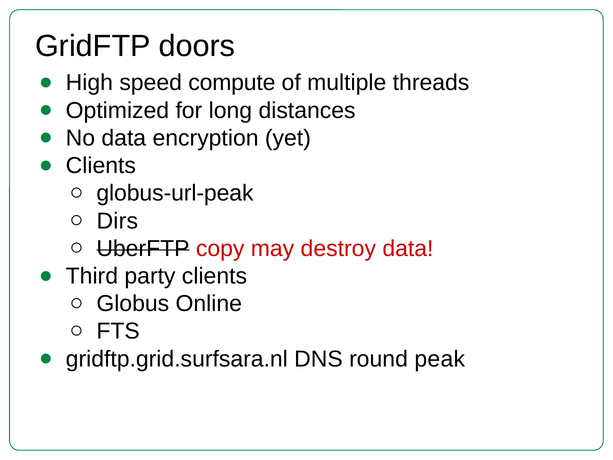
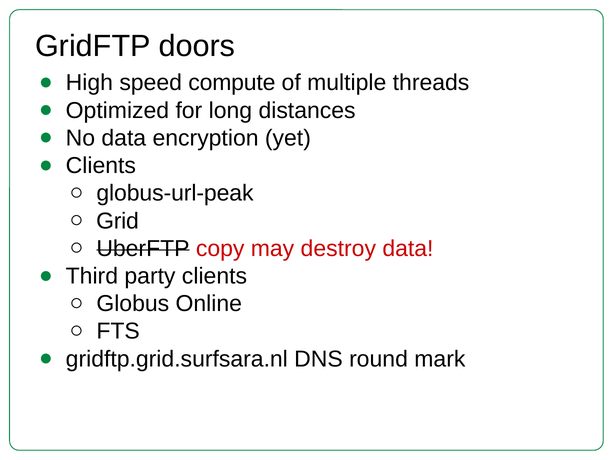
Dirs: Dirs -> Grid
peak: peak -> mark
